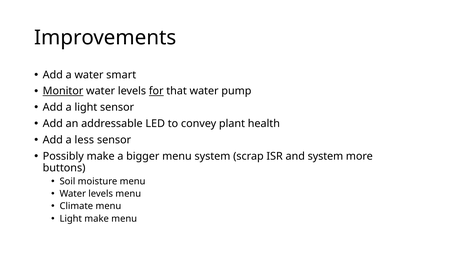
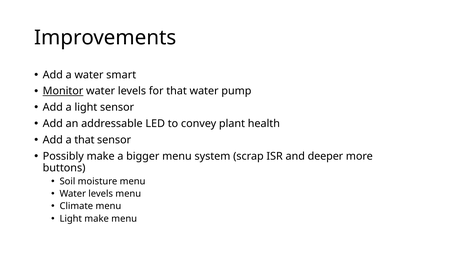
for underline: present -> none
a less: less -> that
and system: system -> deeper
